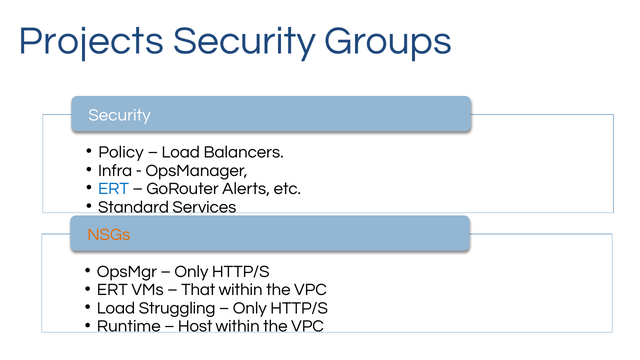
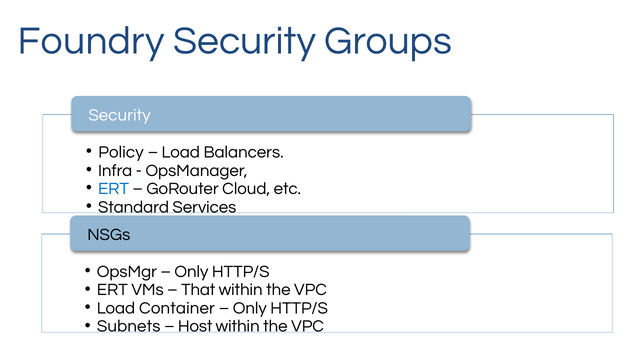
Projects: Projects -> Foundry
Alerts: Alerts -> Cloud
NSGs colour: orange -> black
Struggling: Struggling -> Container
Runtime: Runtime -> Subnets
